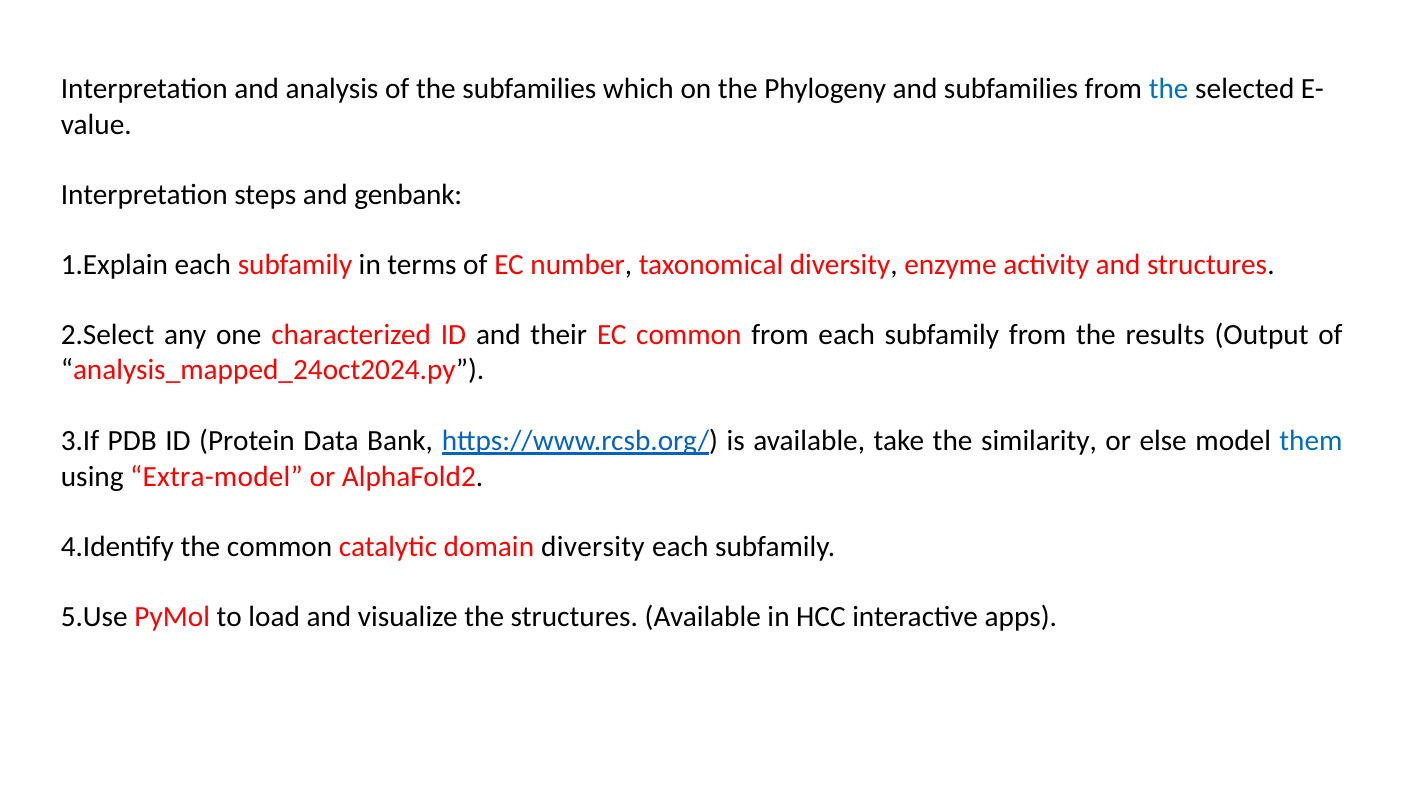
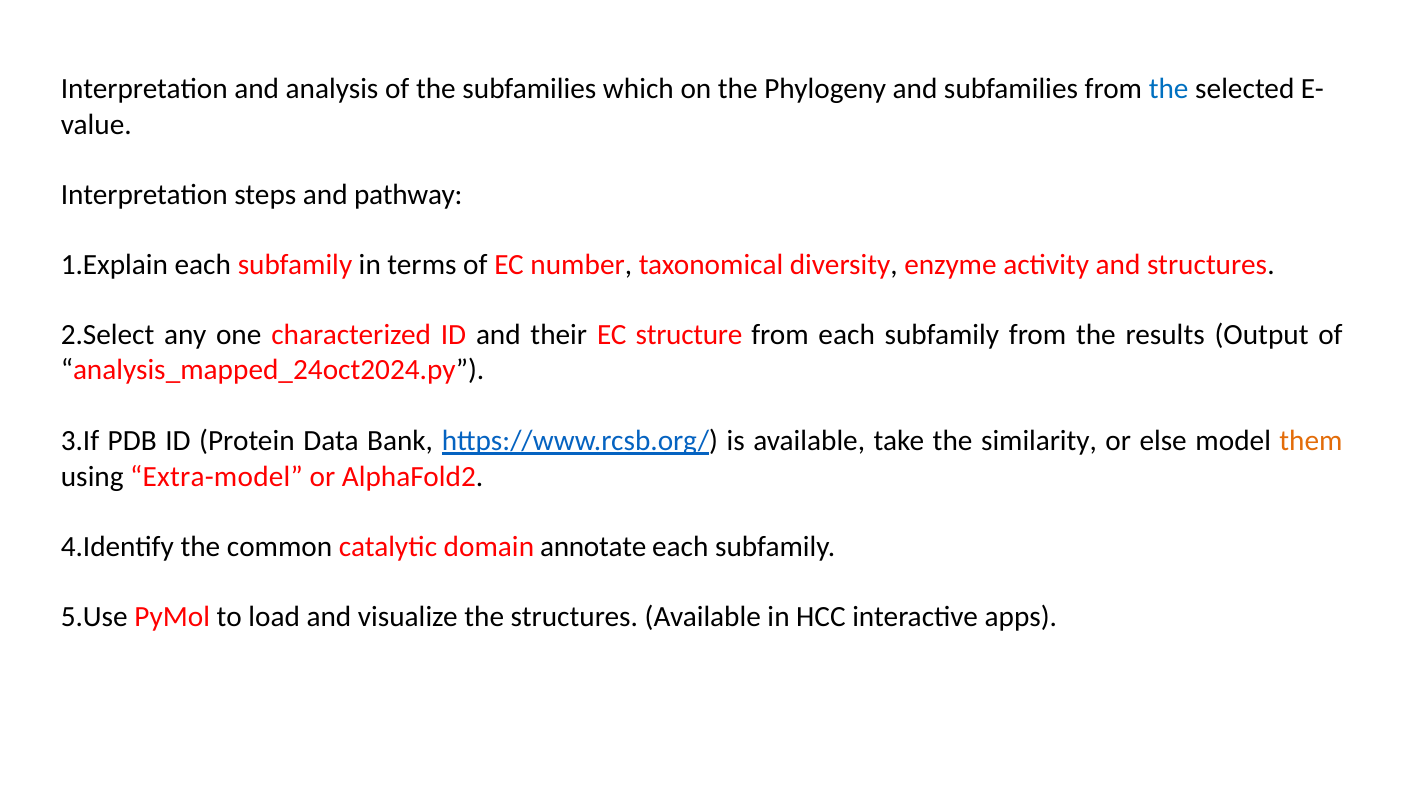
genbank: genbank -> pathway
EC common: common -> structure
them colour: blue -> orange
domain diversity: diversity -> annotate
